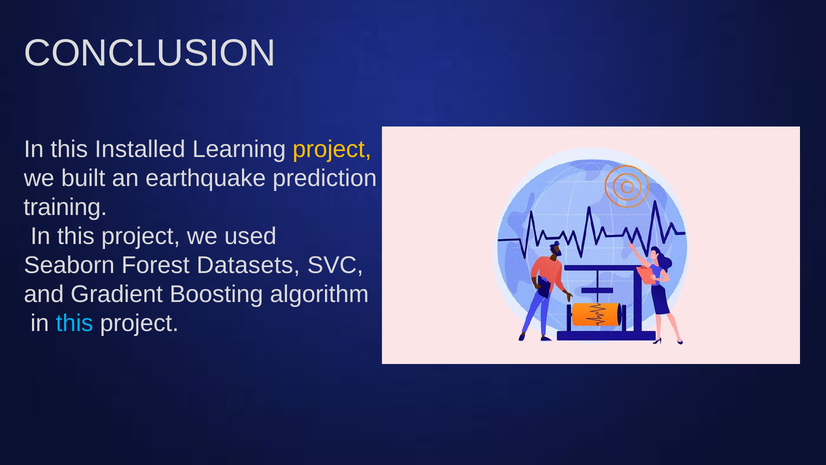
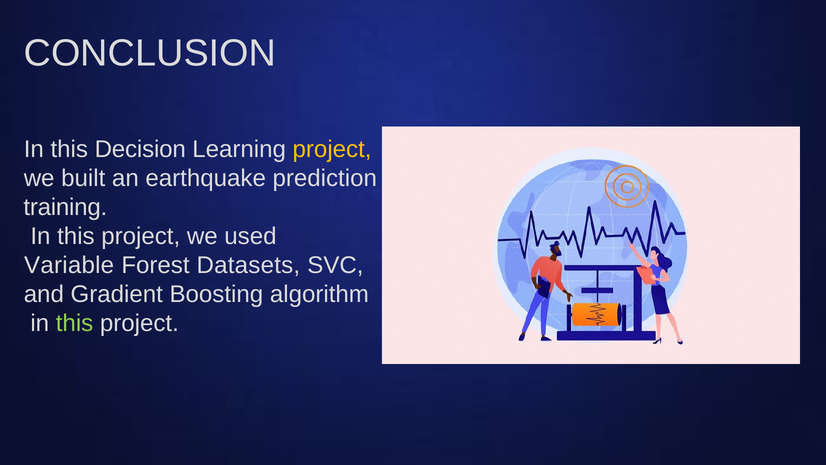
Installed: Installed -> Decision
Seaborn: Seaborn -> Variable
this at (75, 323) colour: light blue -> light green
